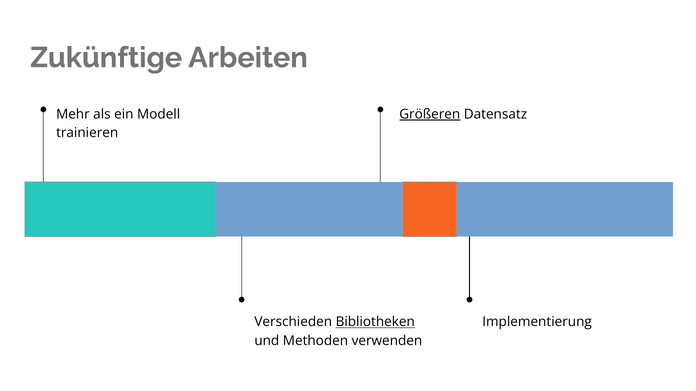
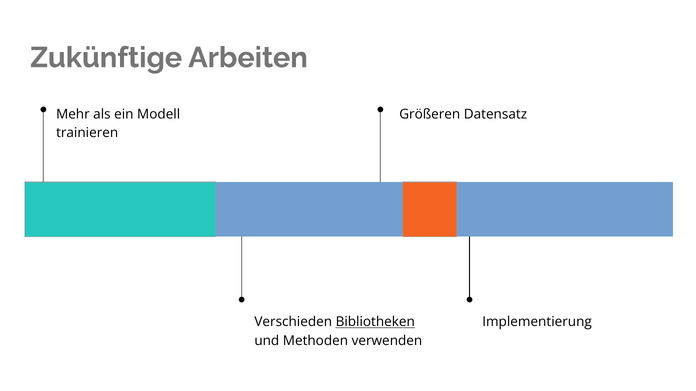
Größeren underline: present -> none
